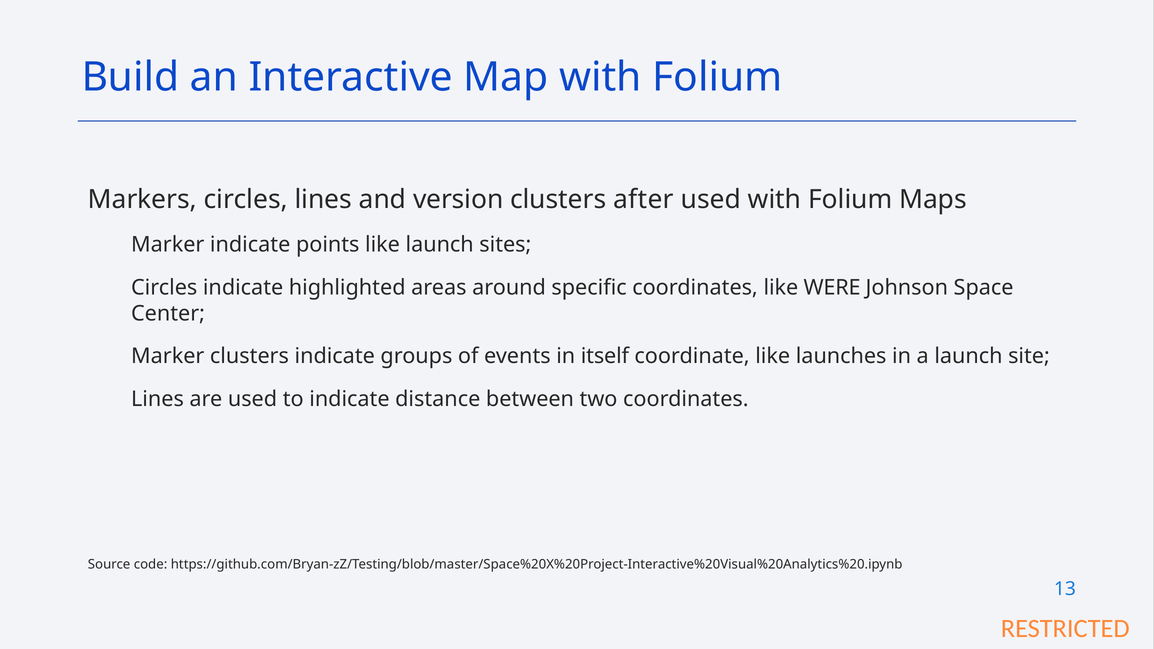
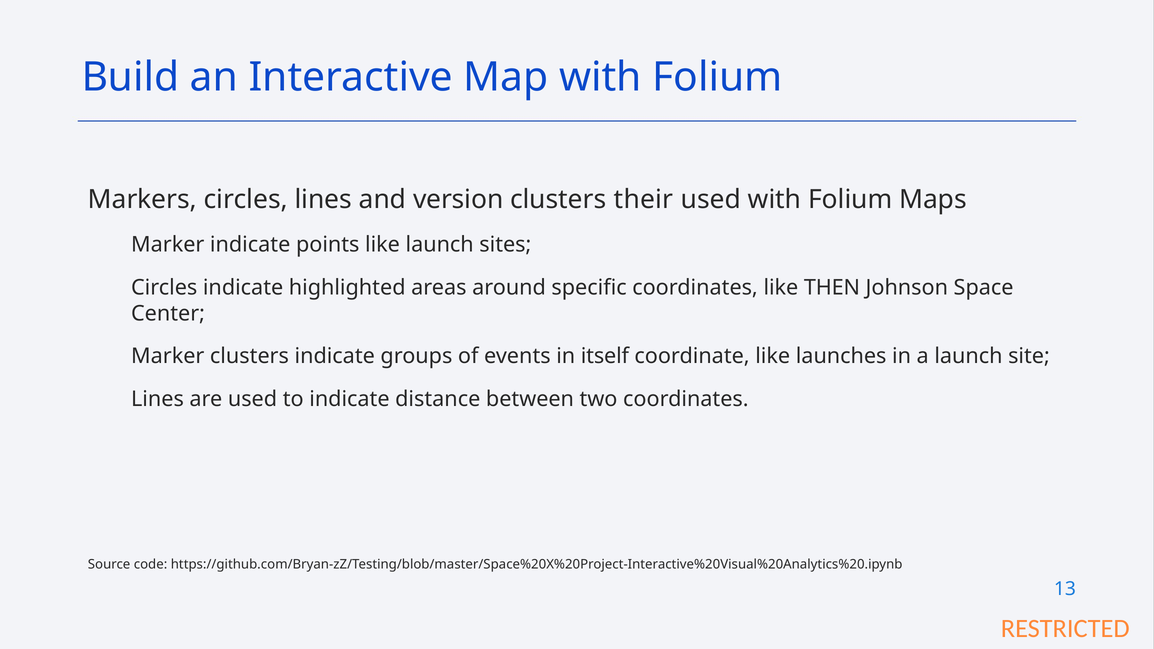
after: after -> their
WERE: WERE -> THEN
